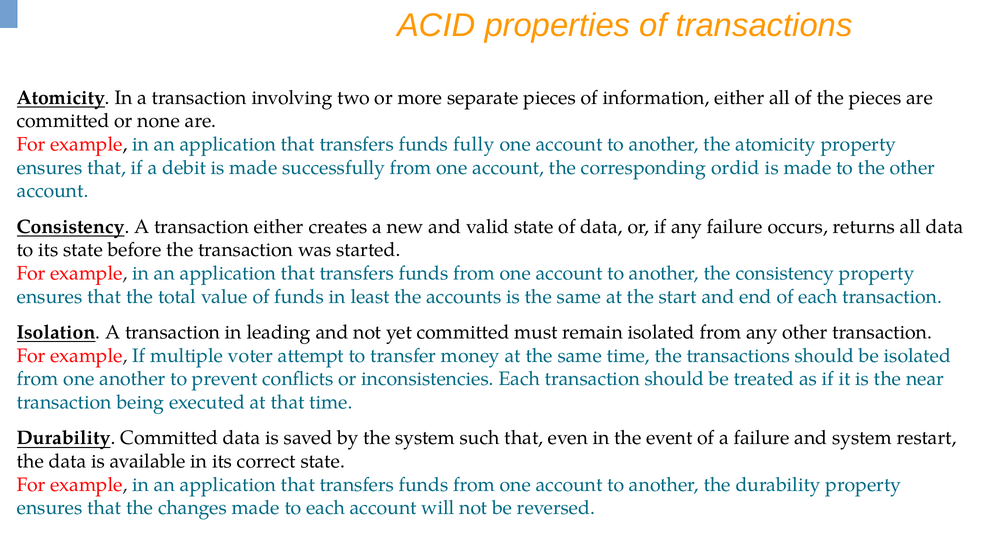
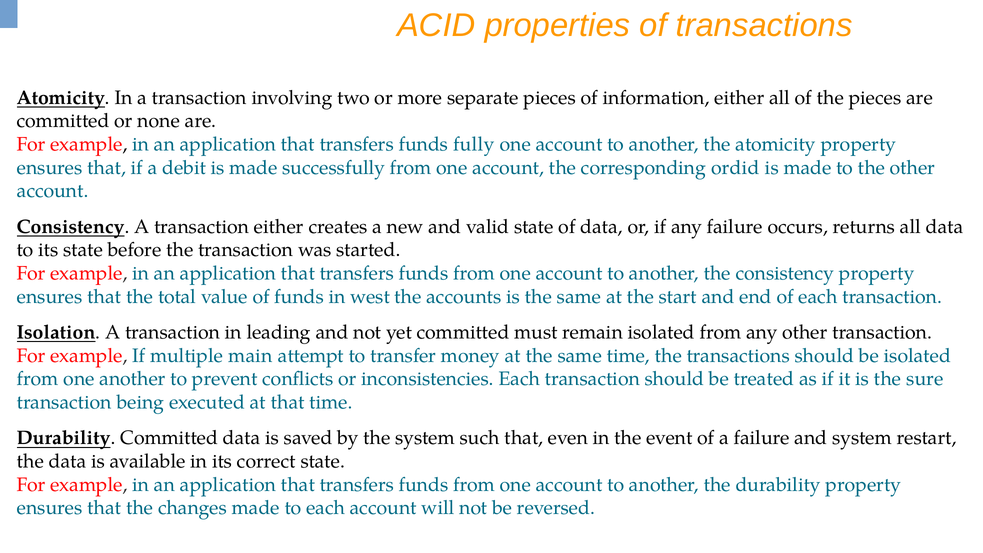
least: least -> west
voter: voter -> main
near: near -> sure
